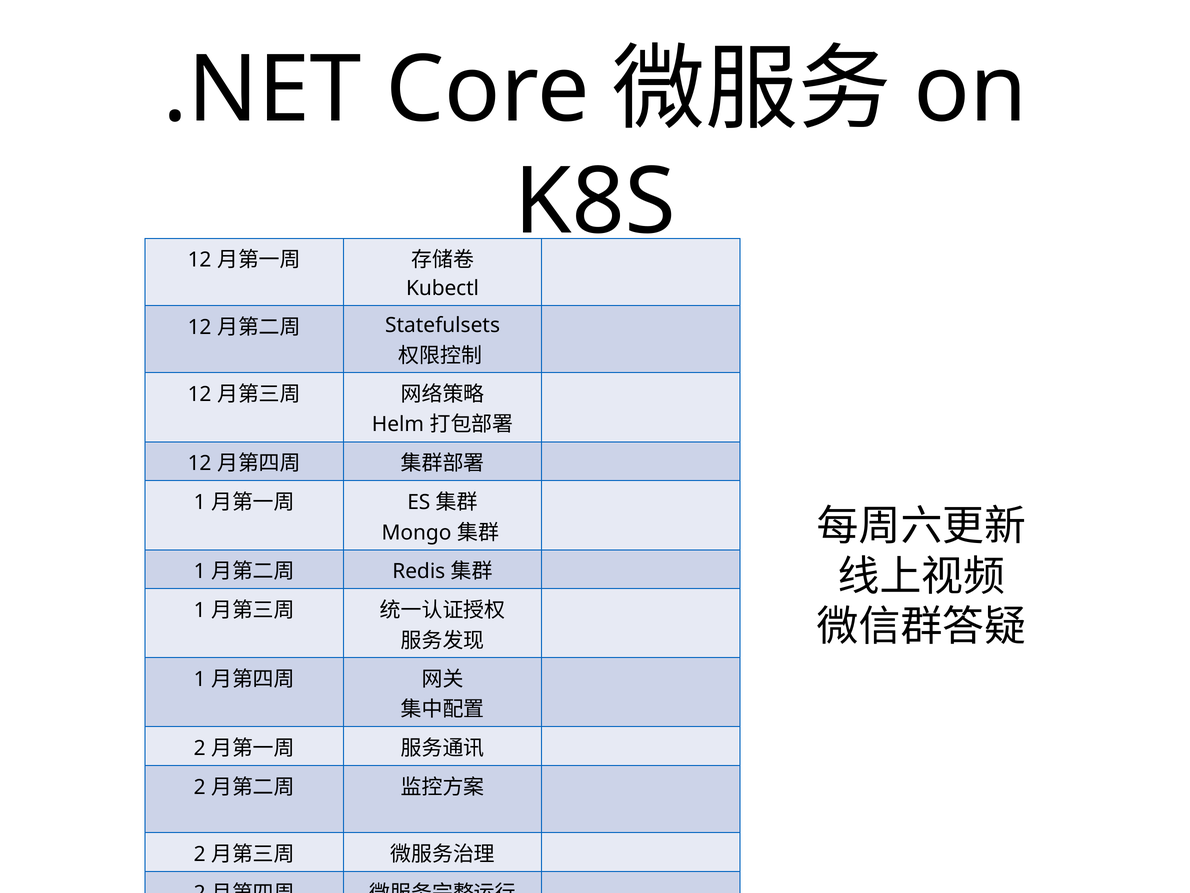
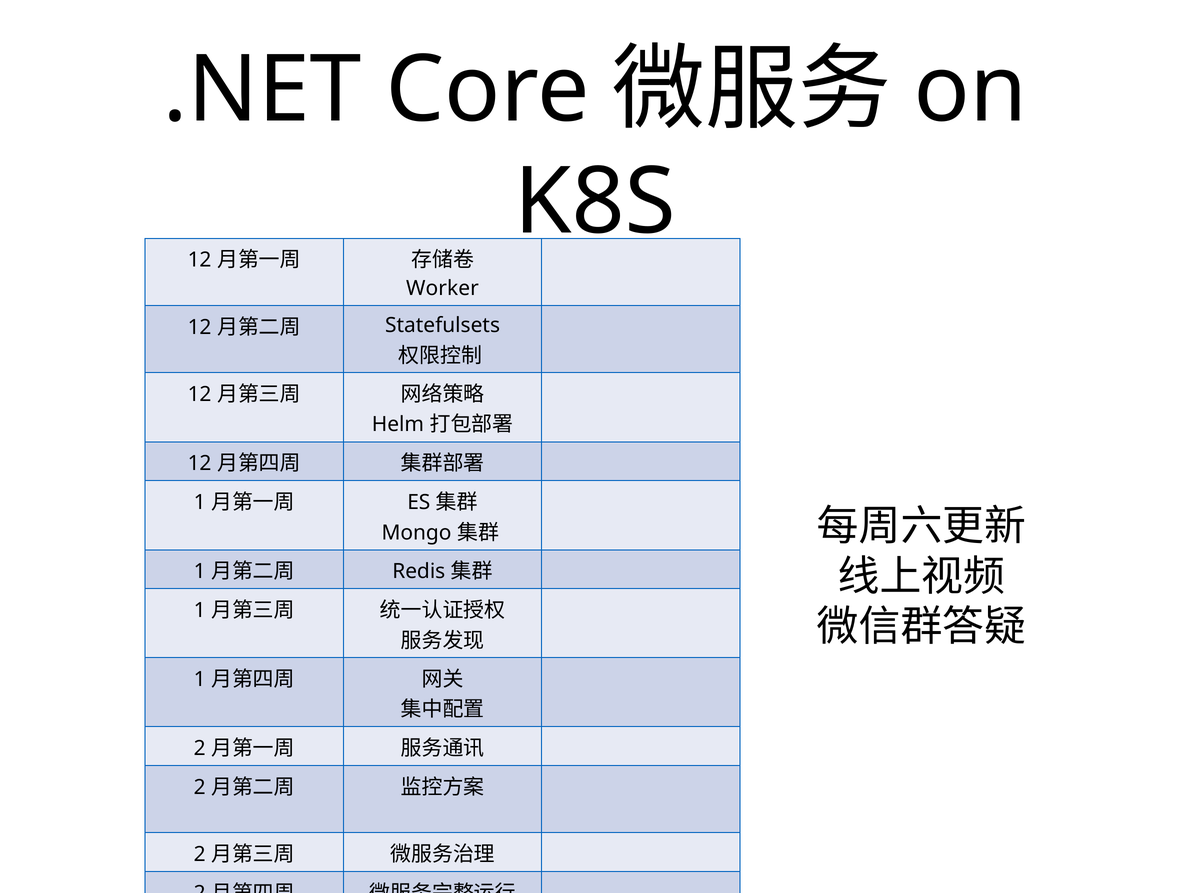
Kubectl: Kubectl -> Worker
